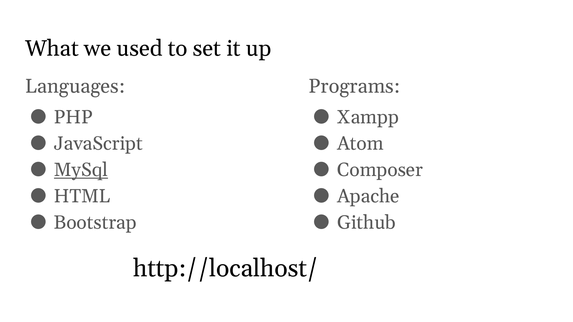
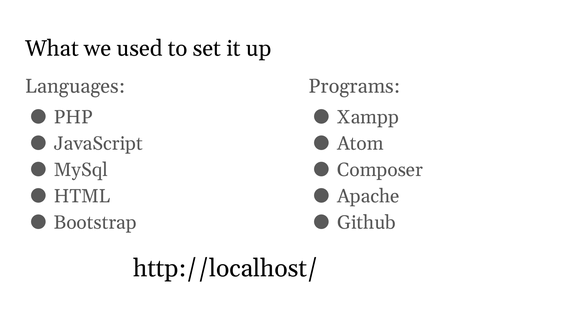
MySql underline: present -> none
